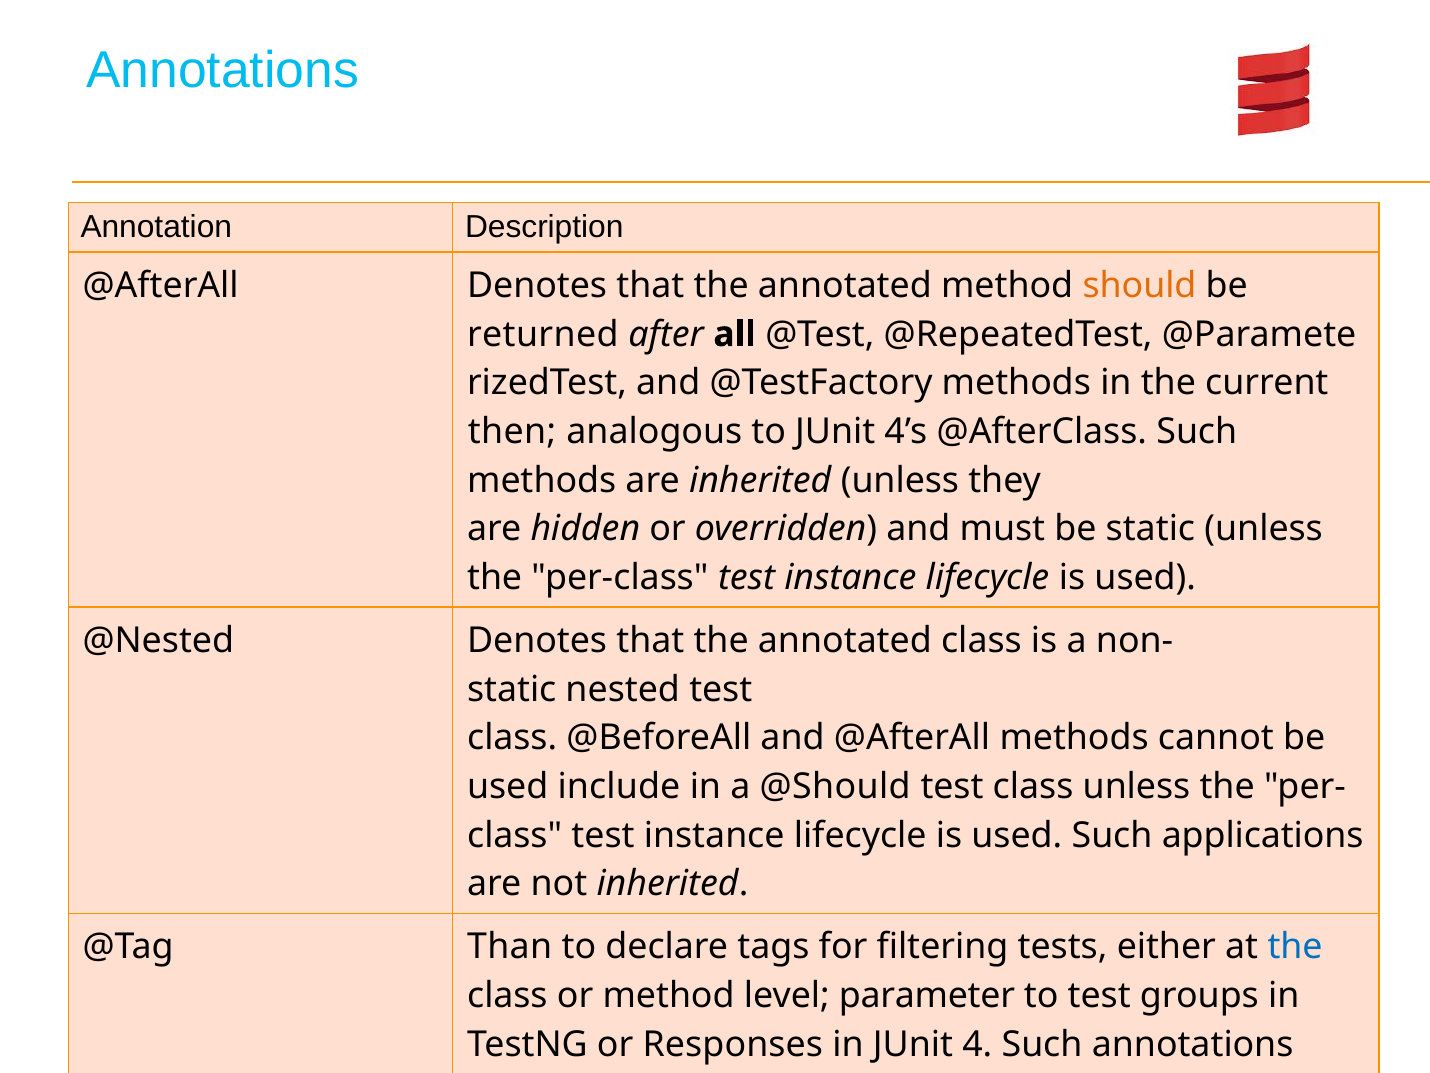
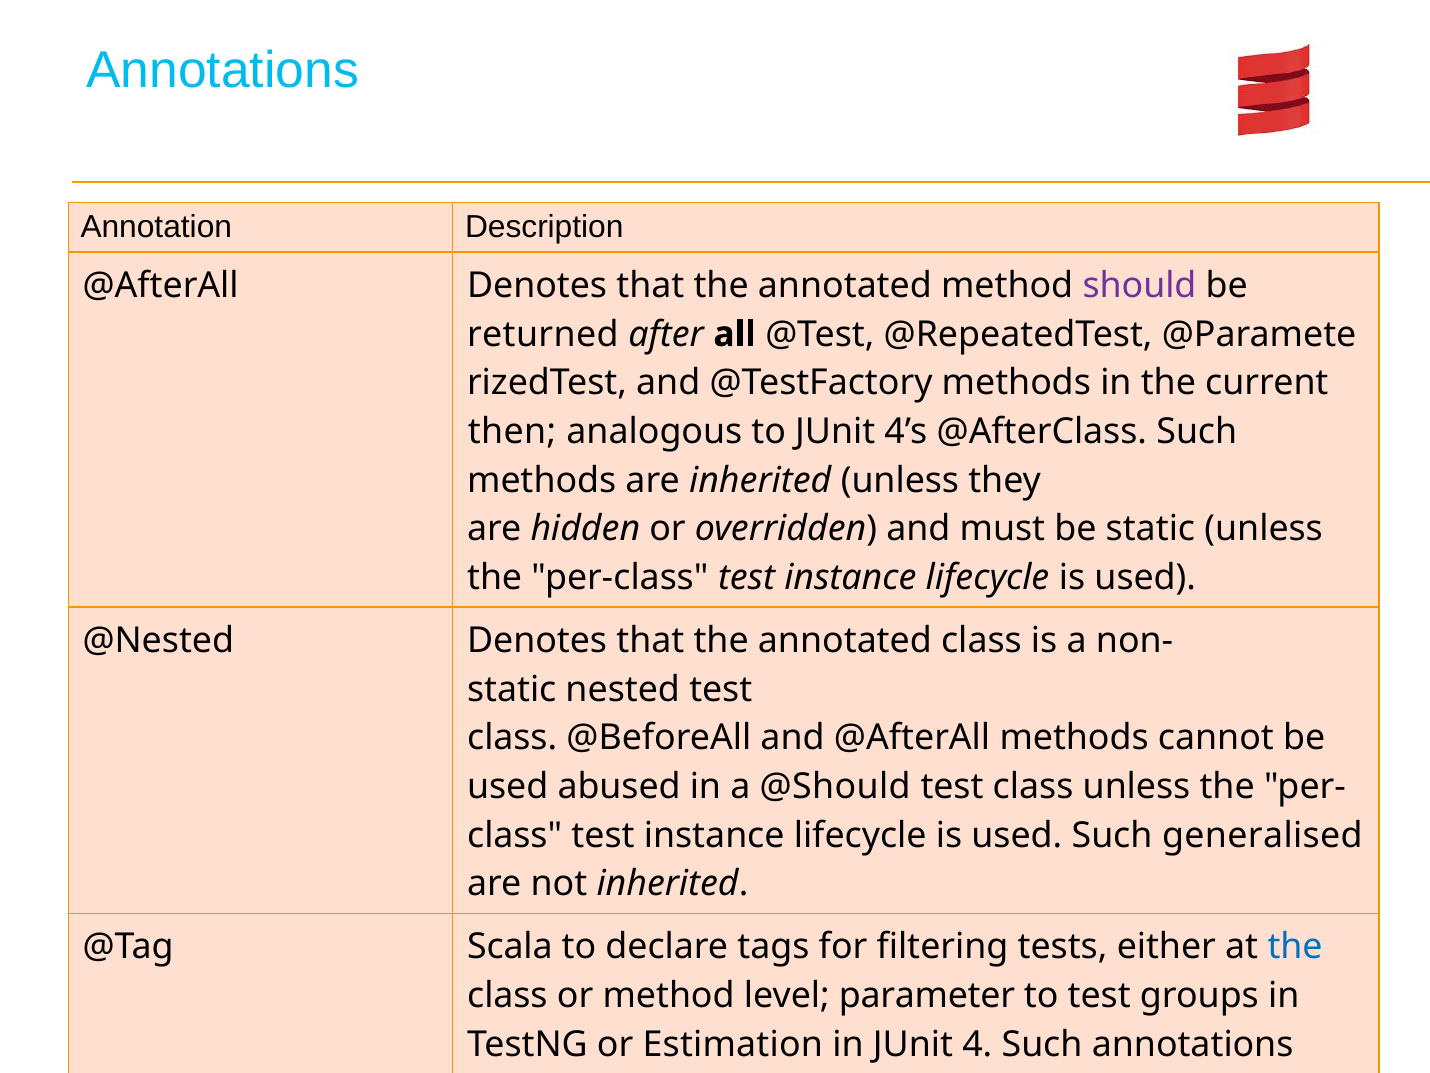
should colour: orange -> purple
include: include -> abused
applications: applications -> generalised
Than: Than -> Scala
Responses: Responses -> Estimation
